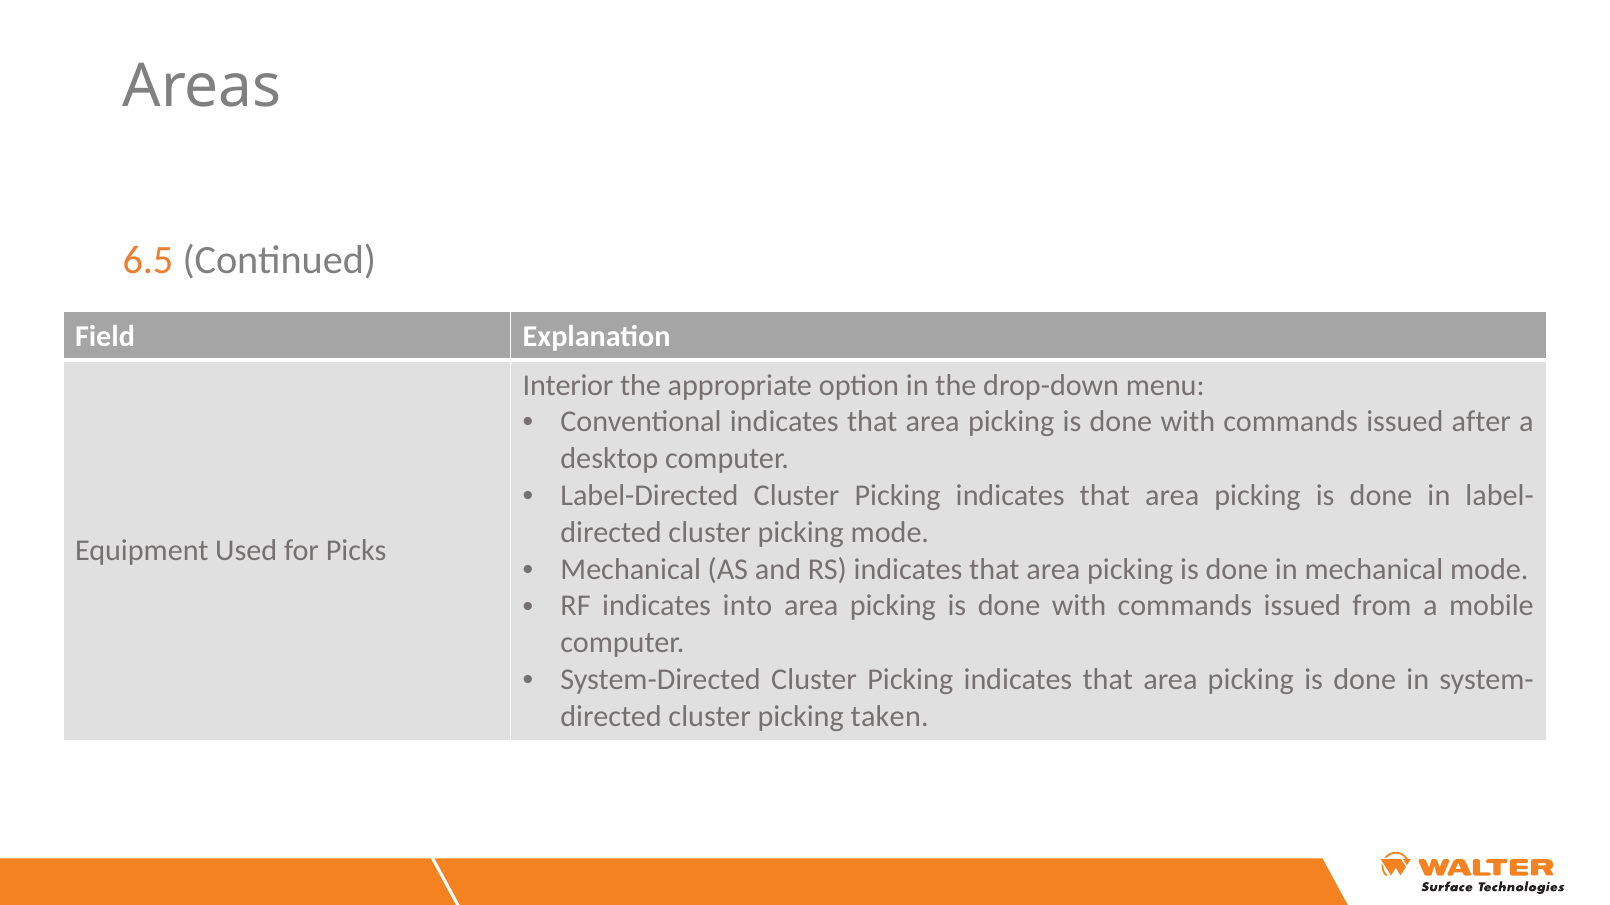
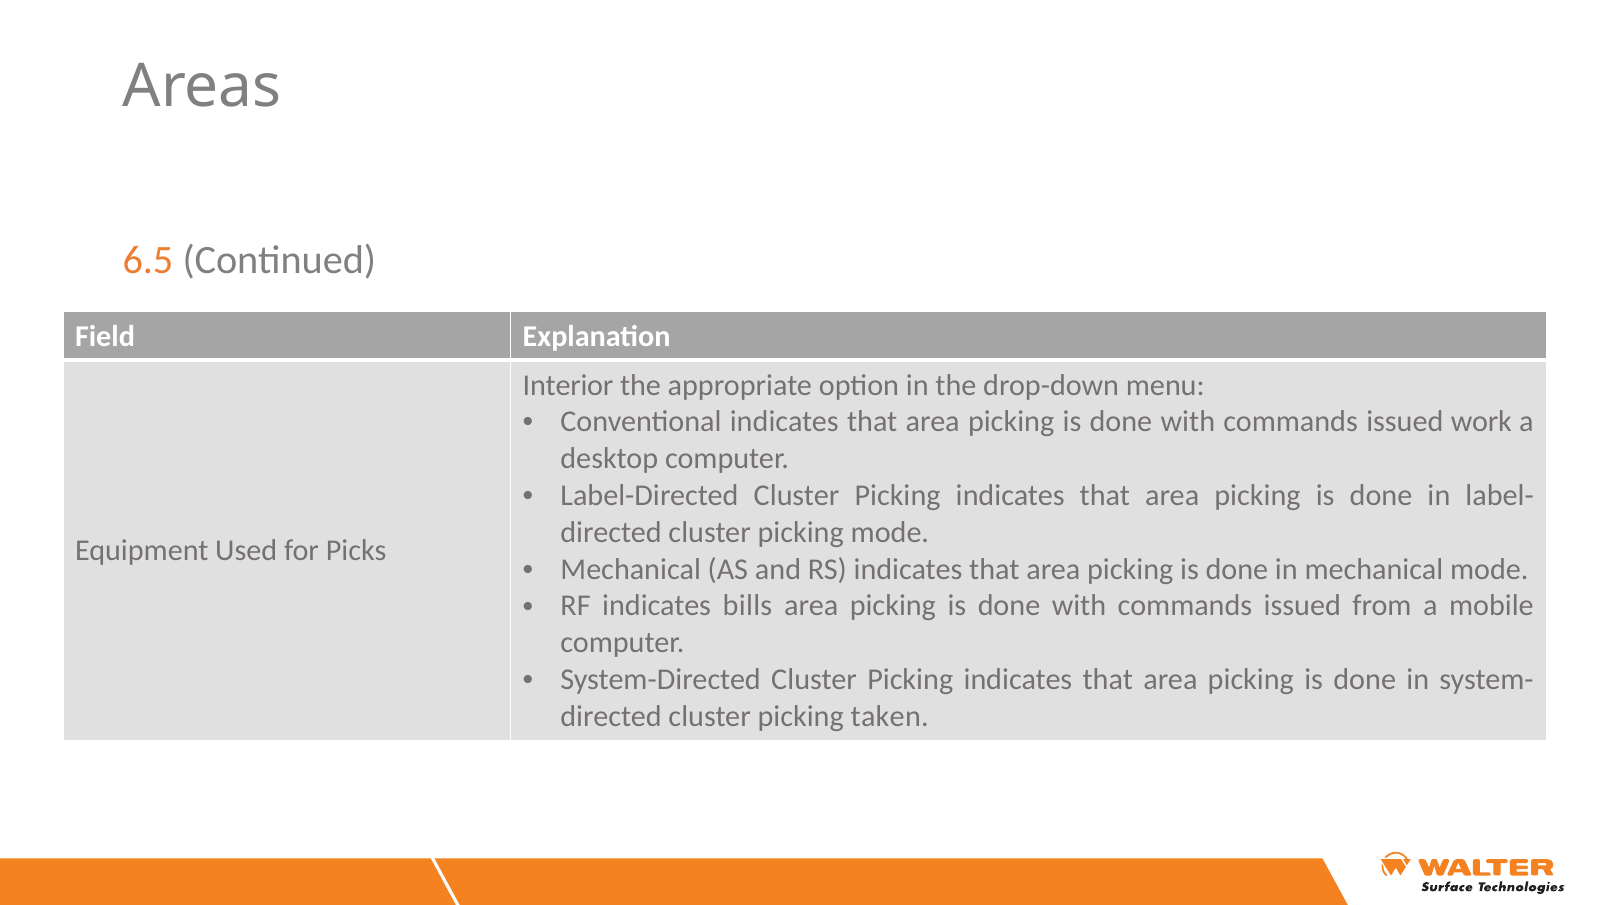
after: after -> work
into: into -> bills
